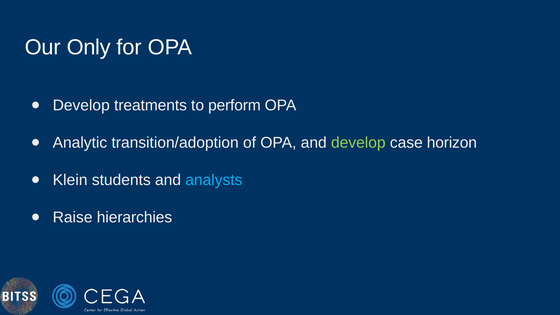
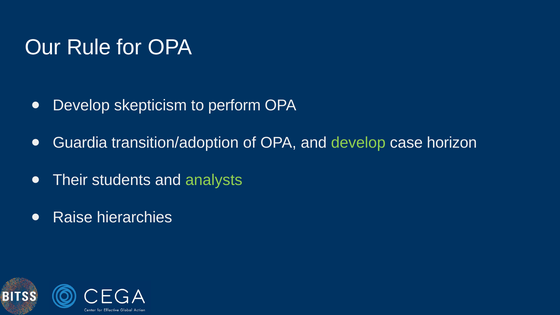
Only: Only -> Rule
treatments: treatments -> skepticism
Analytic: Analytic -> Guardia
Klein: Klein -> Their
analysts colour: light blue -> light green
